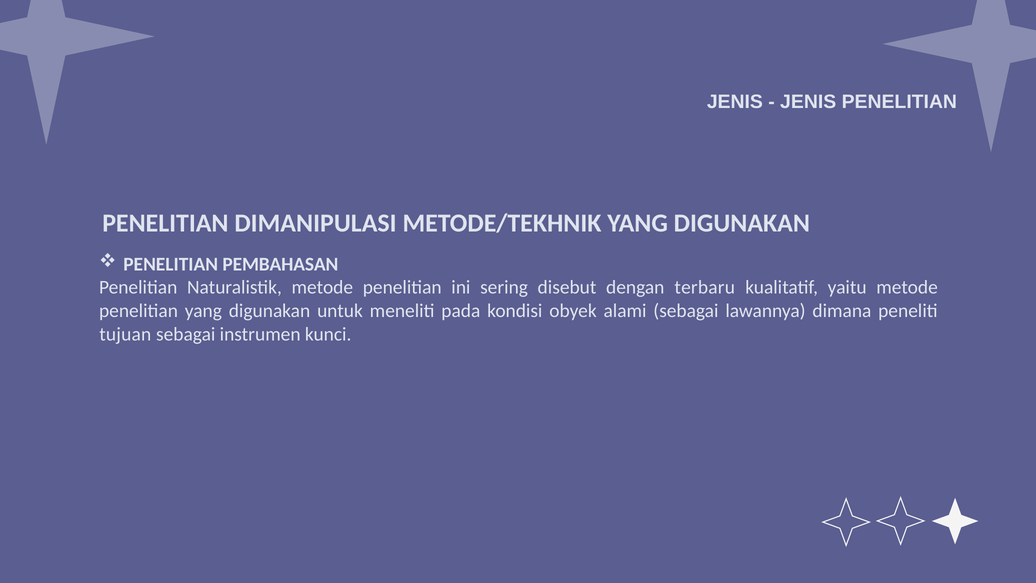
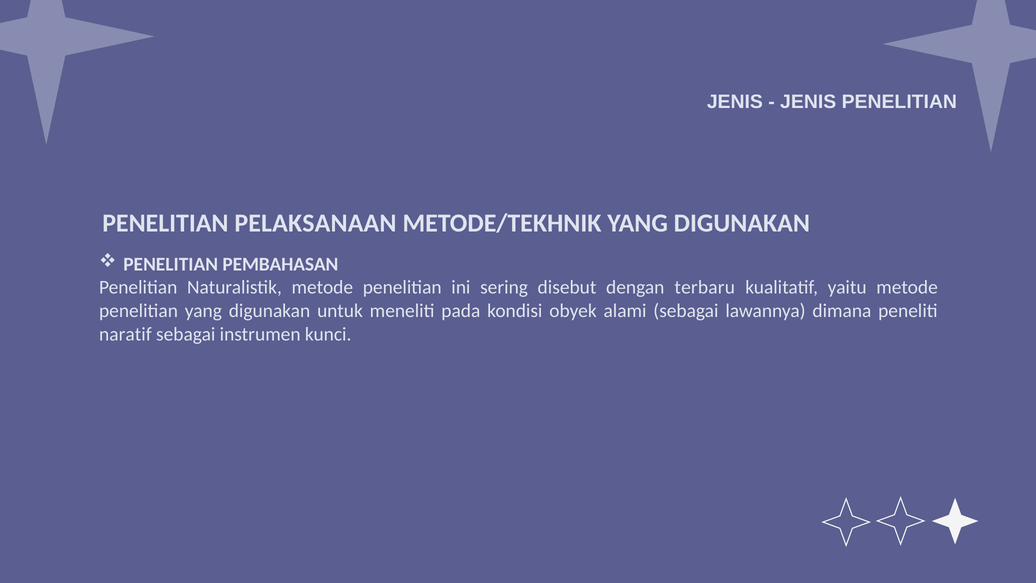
PENELITIAN DIMANIPULASI: DIMANIPULASI -> PELAKSANAAN
tujuan at (125, 334): tujuan -> naratif
